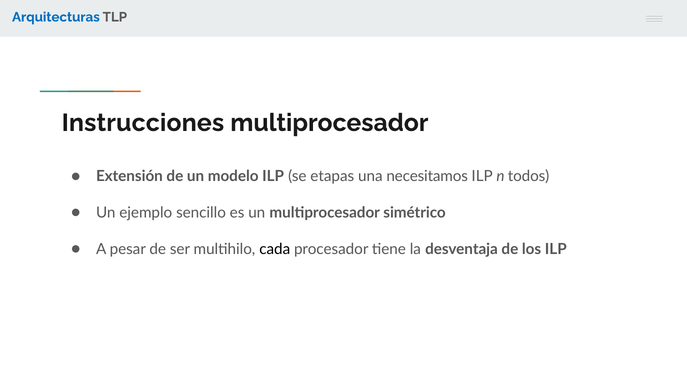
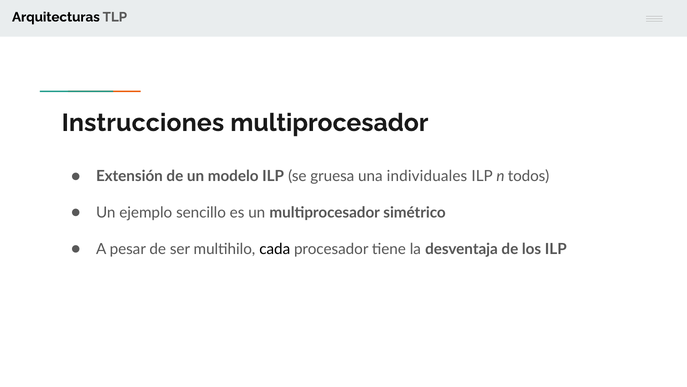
Arquitecturas colour: blue -> black
etapas: etapas -> gruesa
necesitamos: necesitamos -> individuales
